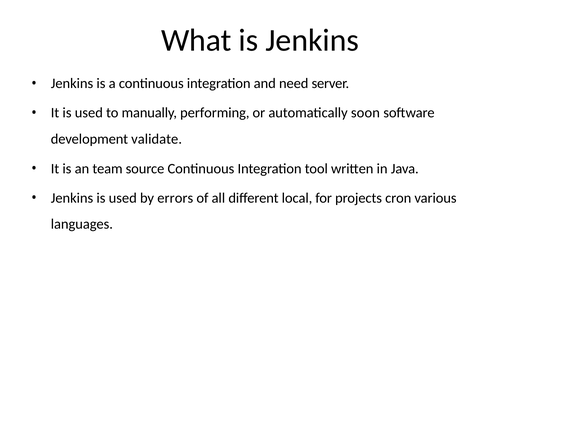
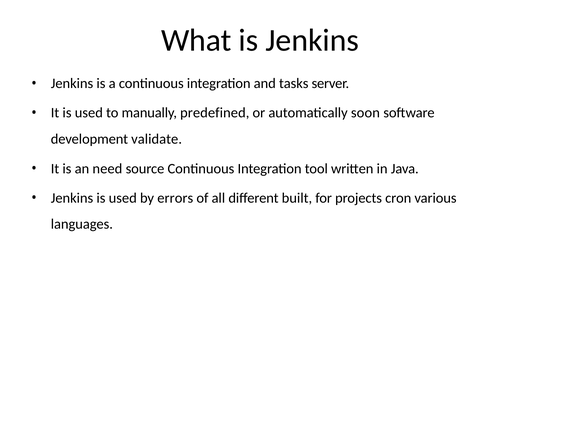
need: need -> tasks
performing: performing -> predefined
team: team -> need
local: local -> built
